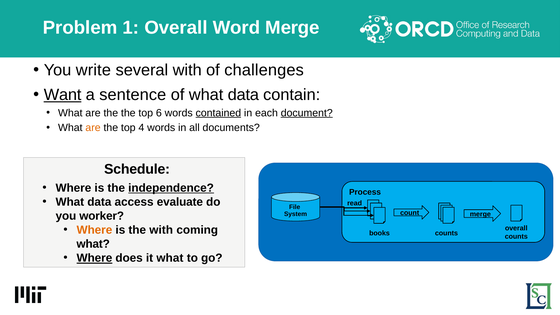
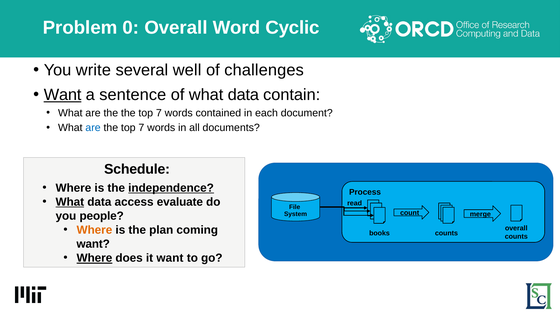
1: 1 -> 0
Word Merge: Merge -> Cyclic
several with: with -> well
the the top 6: 6 -> 7
contained underline: present -> none
document underline: present -> none
are at (93, 128) colour: orange -> blue
4 at (141, 128): 4 -> 7
What at (70, 202) underline: none -> present
worker: worker -> people
the with: with -> plan
what at (93, 244): what -> want
it what: what -> want
